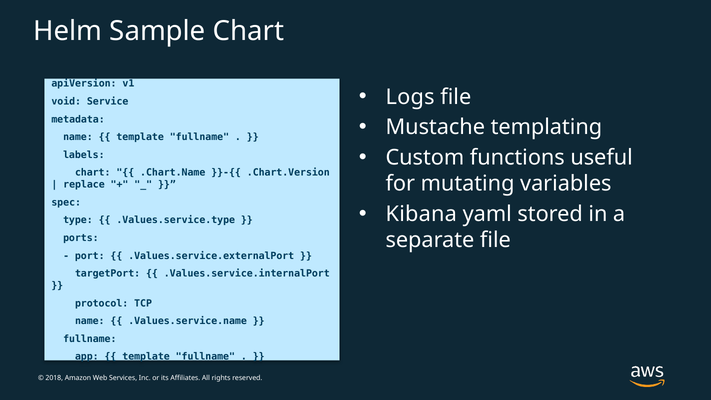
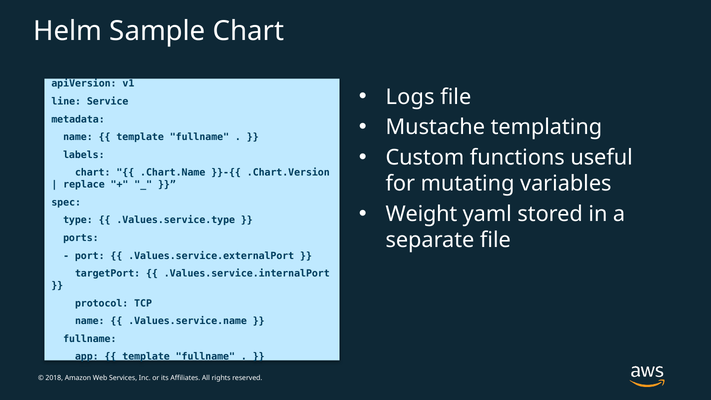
void: void -> line
Kibana: Kibana -> Weight
